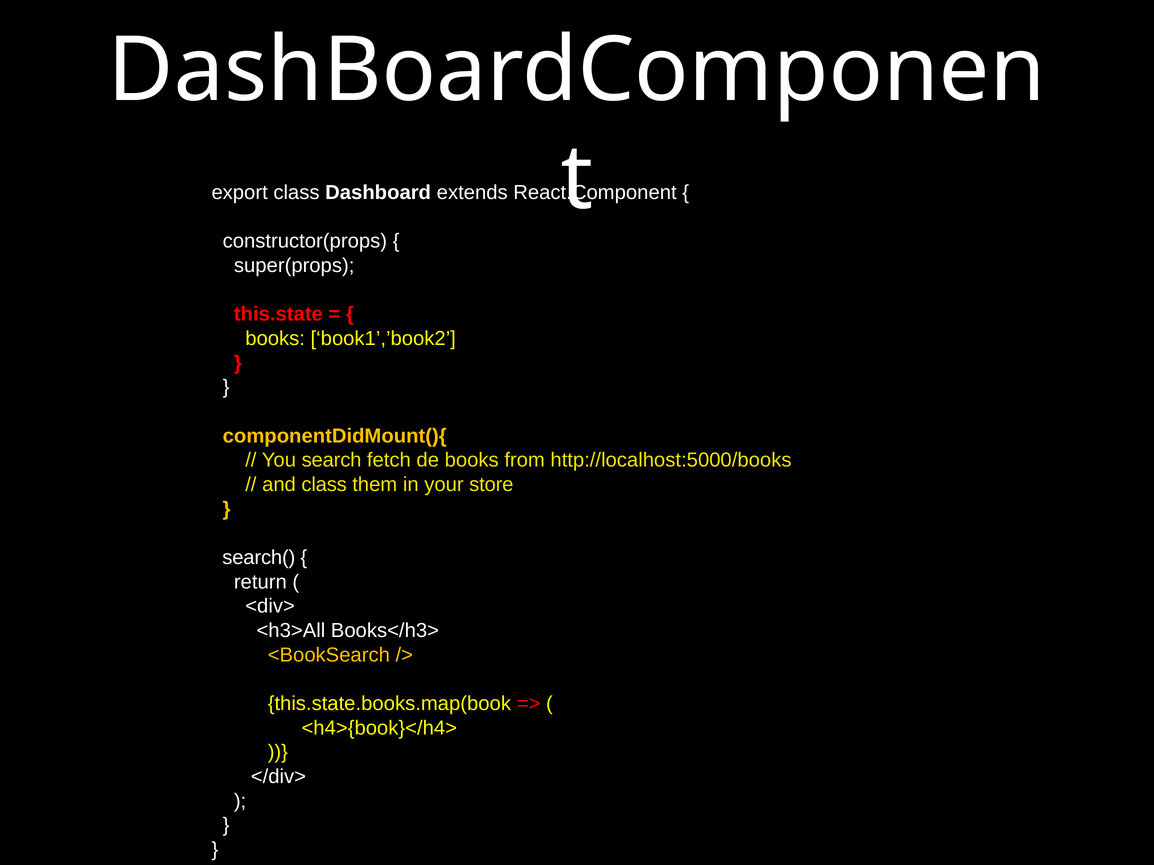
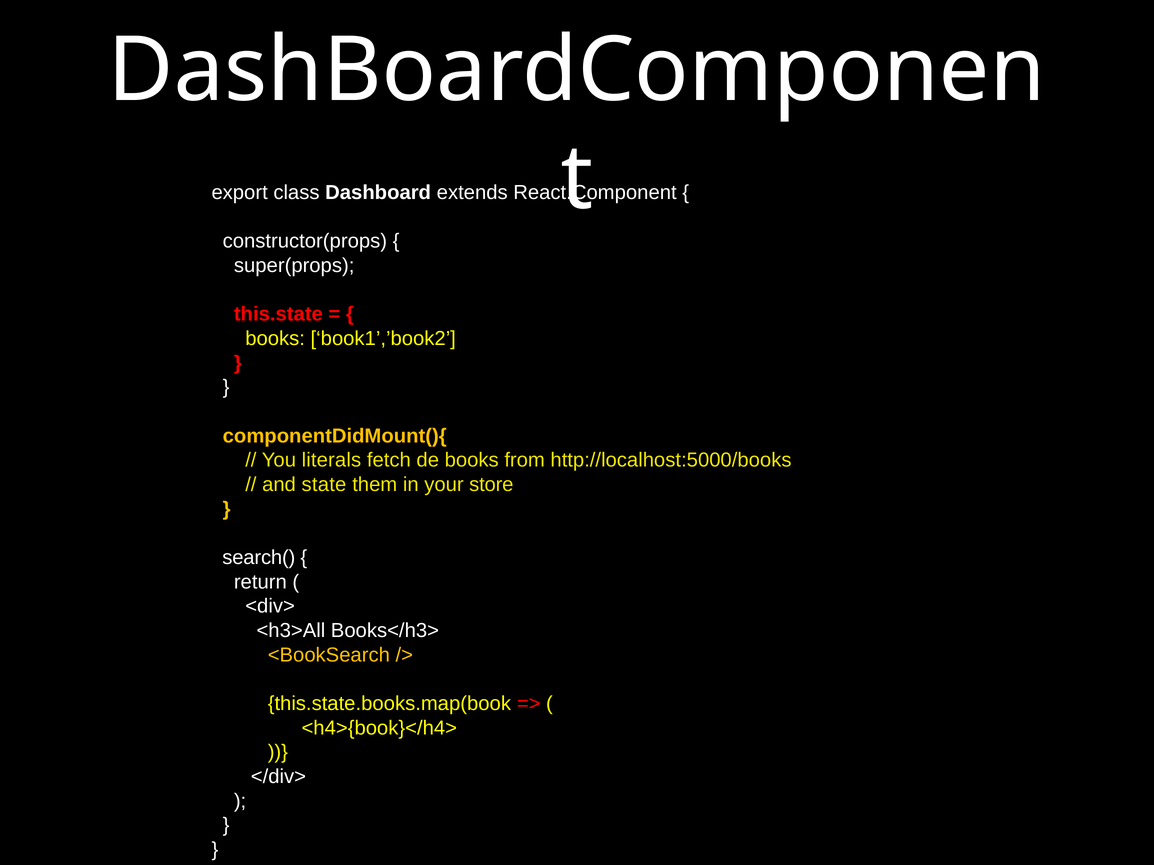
search: search -> literals
and class: class -> state
